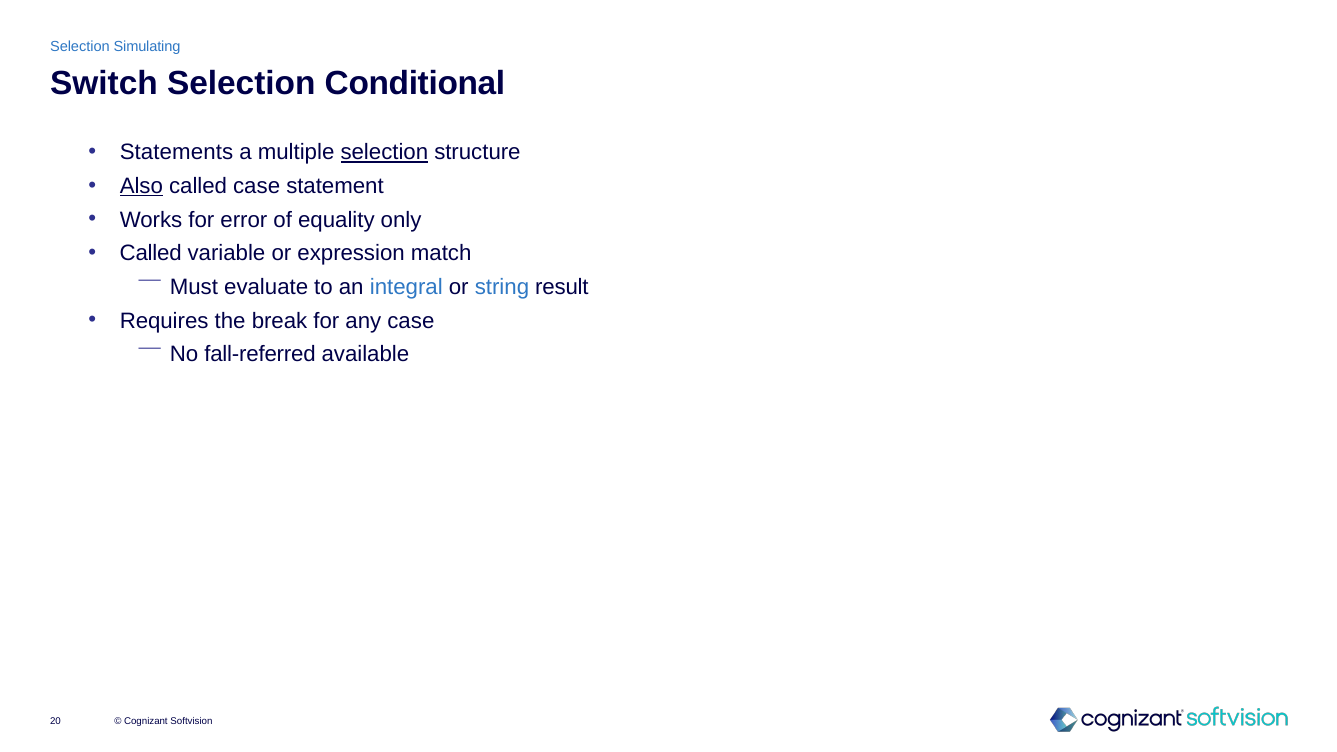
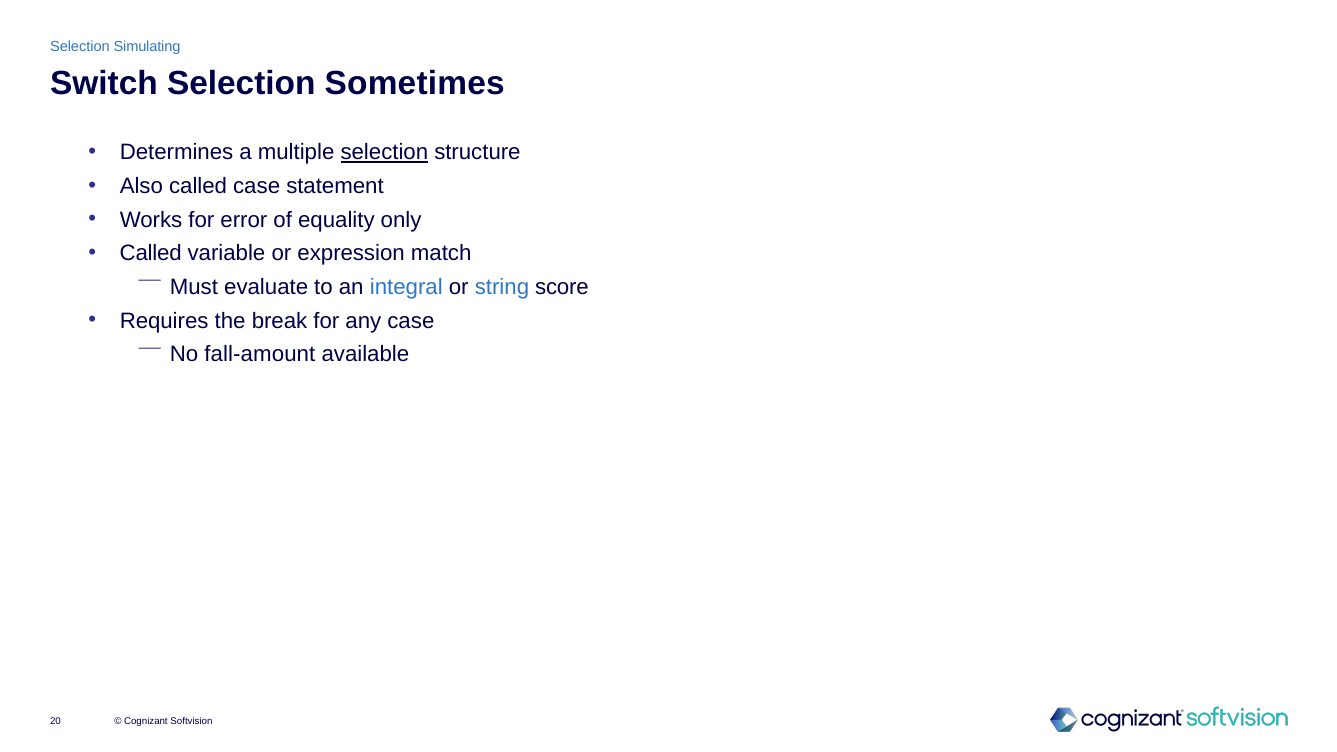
Conditional: Conditional -> Sometimes
Statements: Statements -> Determines
Also underline: present -> none
result: result -> score
fall-referred: fall-referred -> fall-amount
